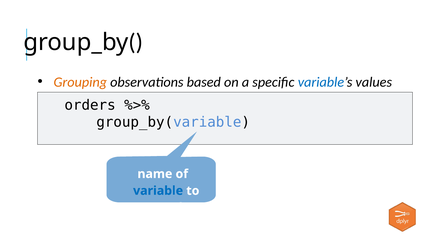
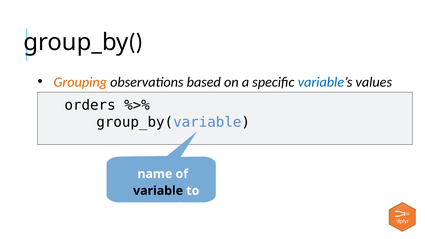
variable colour: blue -> black
